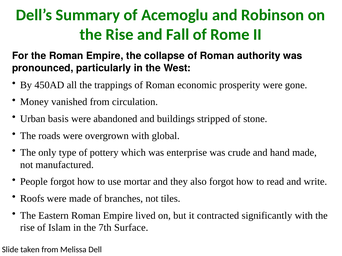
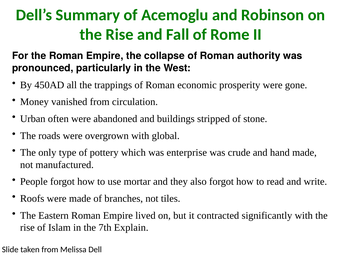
basis: basis -> often
Surface: Surface -> Explain
